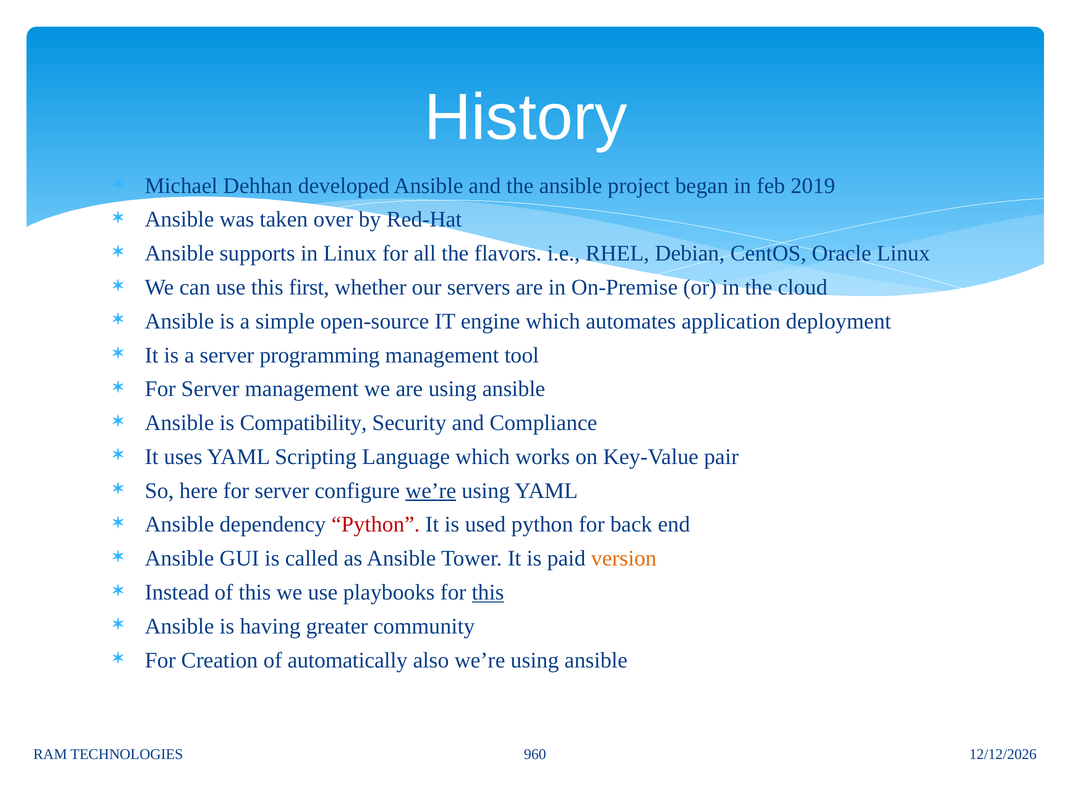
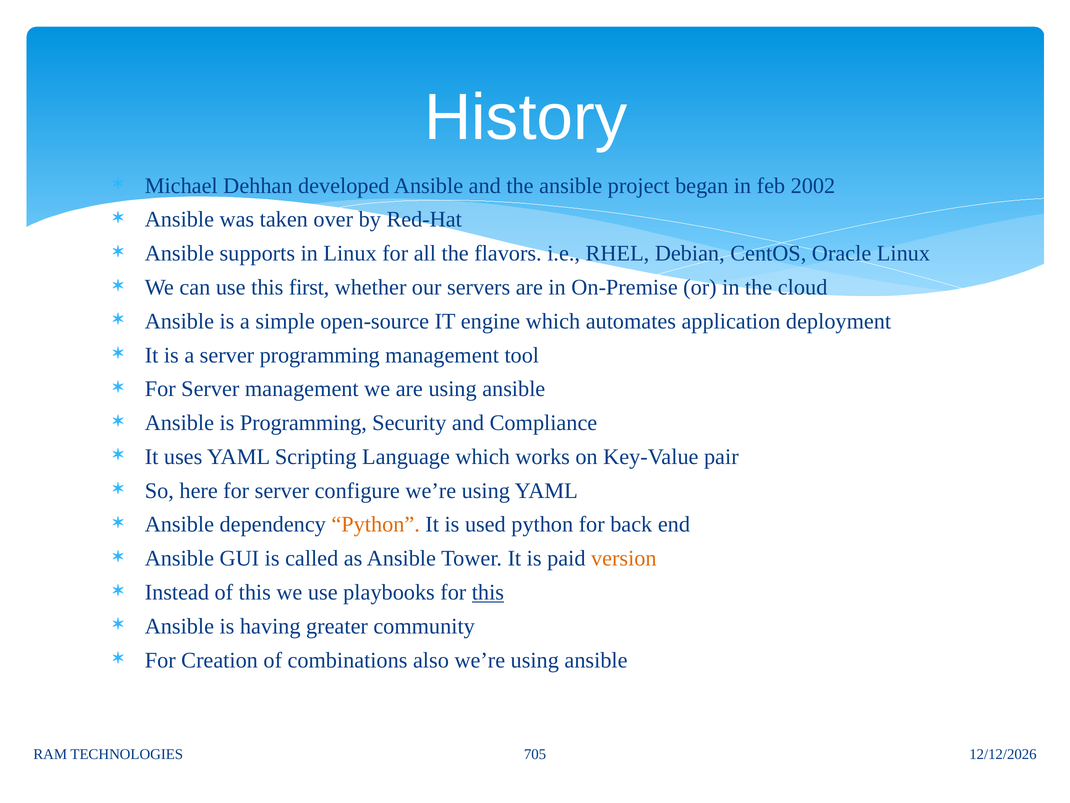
2019: 2019 -> 2002
is Compatibility: Compatibility -> Programming
we’re at (431, 490) underline: present -> none
Python at (376, 524) colour: red -> orange
automatically: automatically -> combinations
960: 960 -> 705
